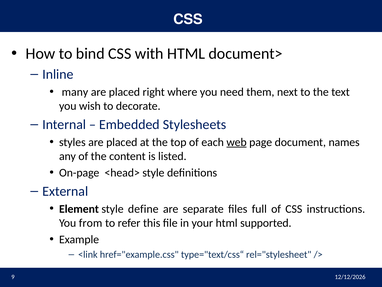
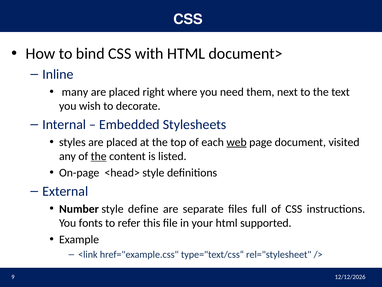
names: names -> visited
the at (99, 156) underline: none -> present
Element: Element -> Number
from: from -> fonts
